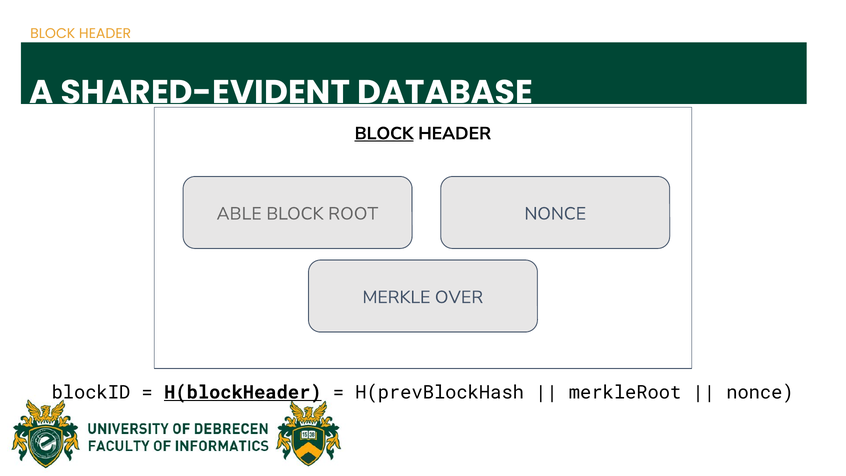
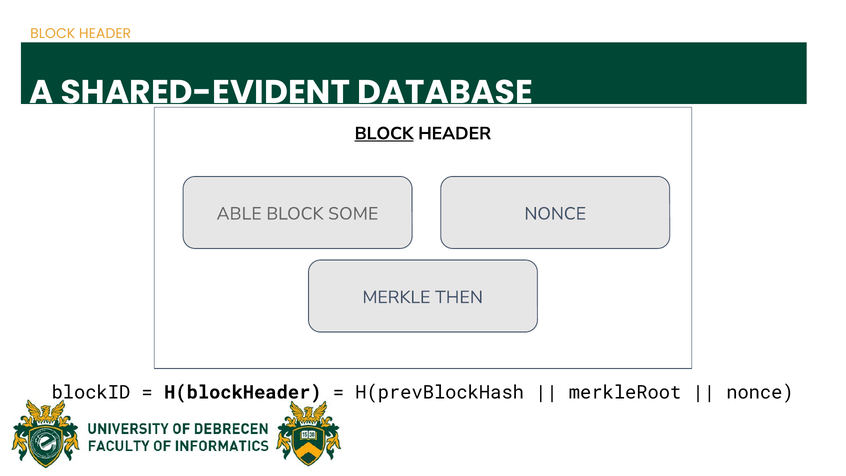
ROOT: ROOT -> SOME
OVER: OVER -> THEN
H(blockHeader underline: present -> none
